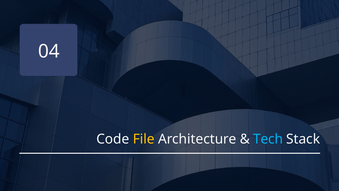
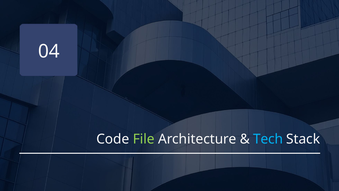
File colour: yellow -> light green
